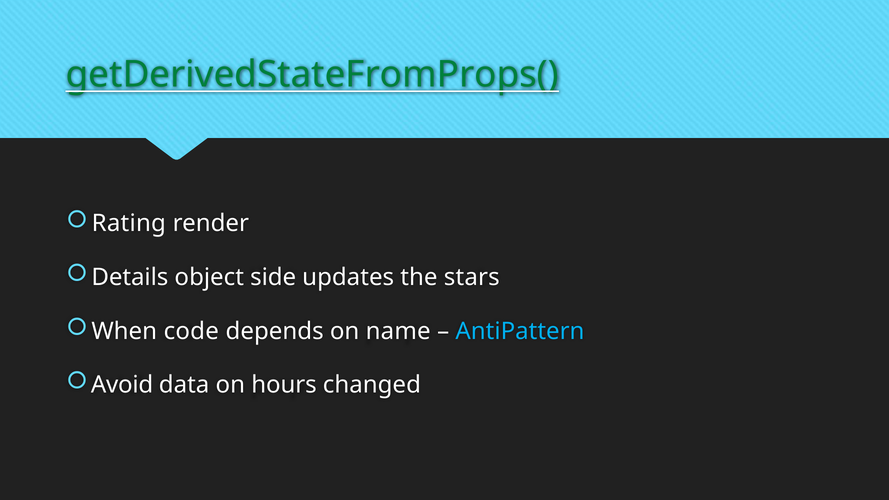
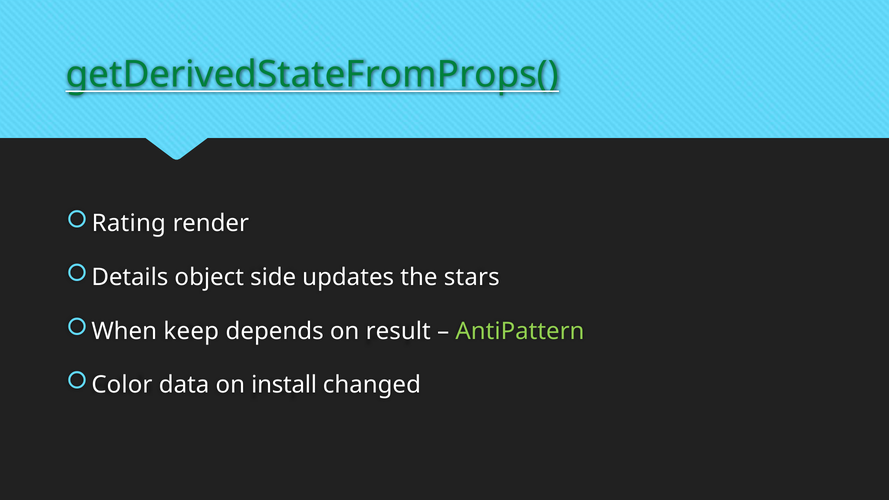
code: code -> keep
name: name -> result
AntiPattern colour: light blue -> light green
Avoid: Avoid -> Color
hours: hours -> install
